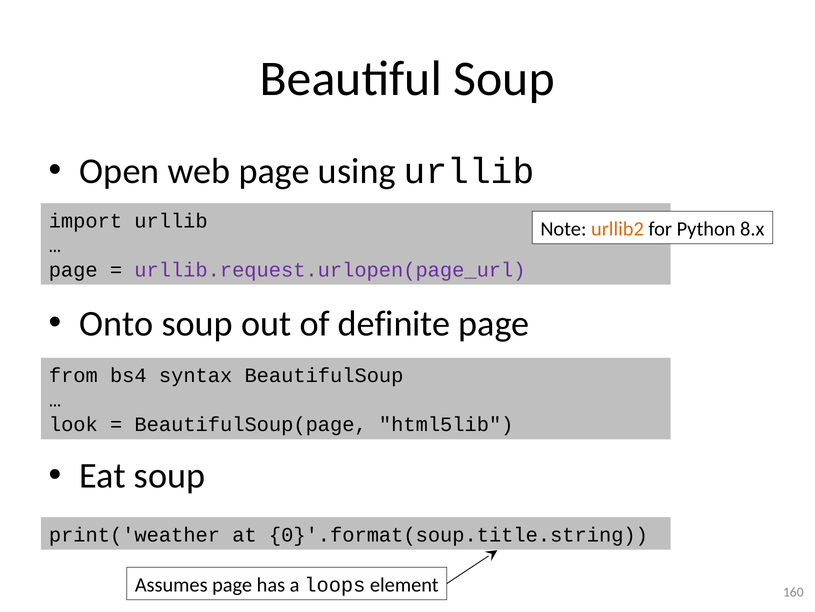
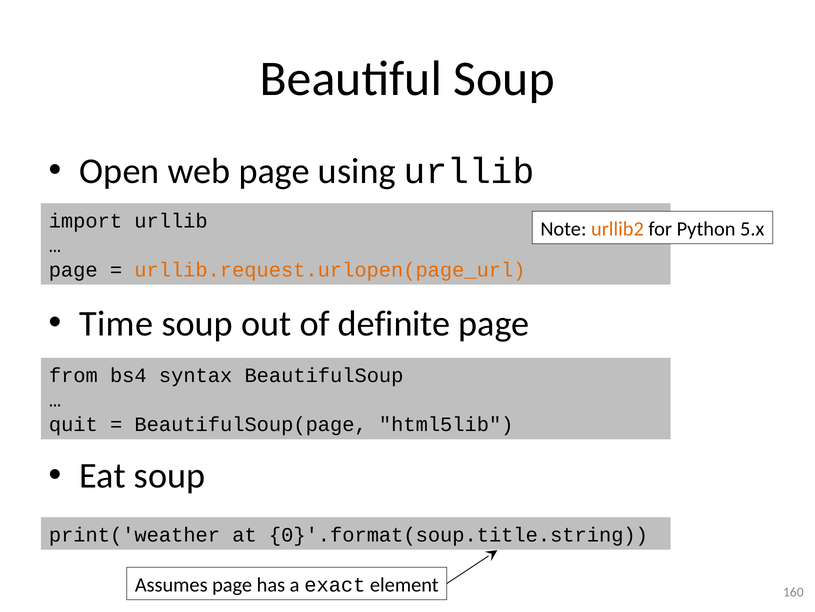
8.x: 8.x -> 5.x
urllib.request.urlopen(page_url colour: purple -> orange
Onto: Onto -> Time
look: look -> quit
loops: loops -> exact
